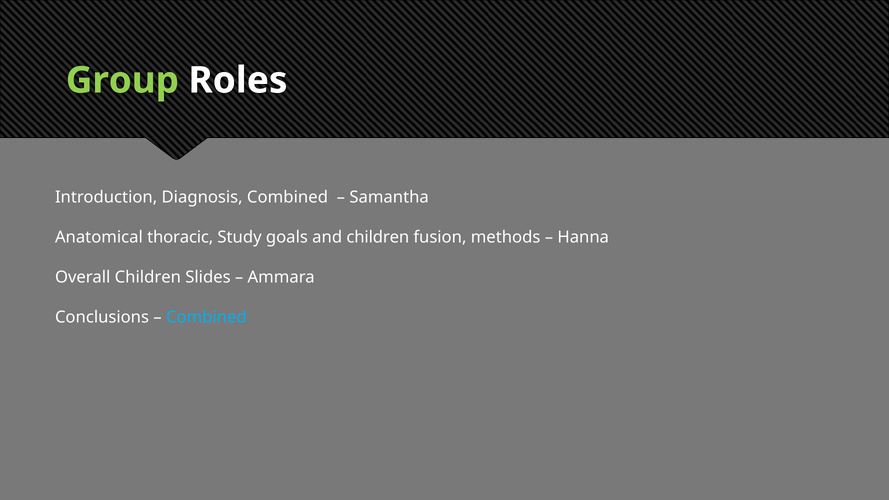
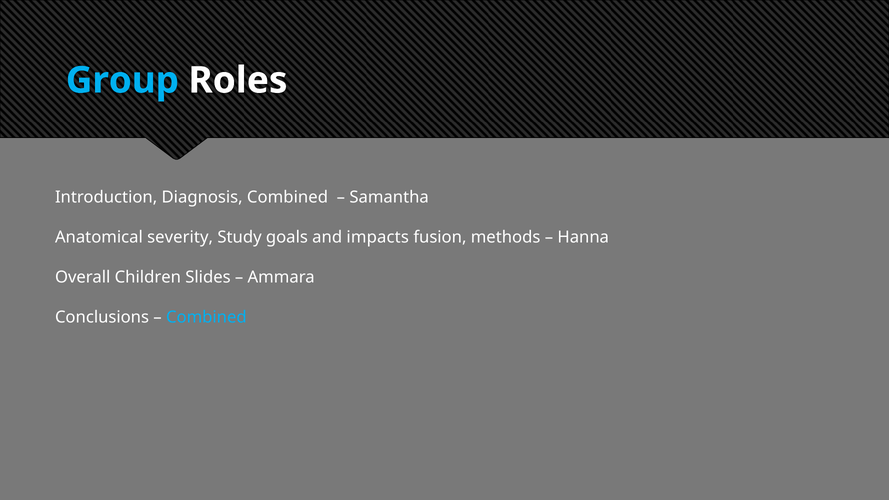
Group colour: light green -> light blue
thoracic: thoracic -> severity
and children: children -> impacts
